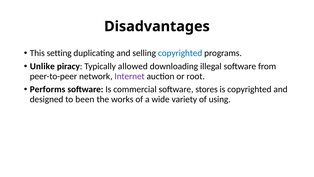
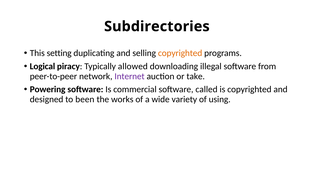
Disadvantages: Disadvantages -> Subdirectories
copyrighted at (180, 53) colour: blue -> orange
Unlike: Unlike -> Logical
root: root -> take
Performs: Performs -> Powering
stores: stores -> called
